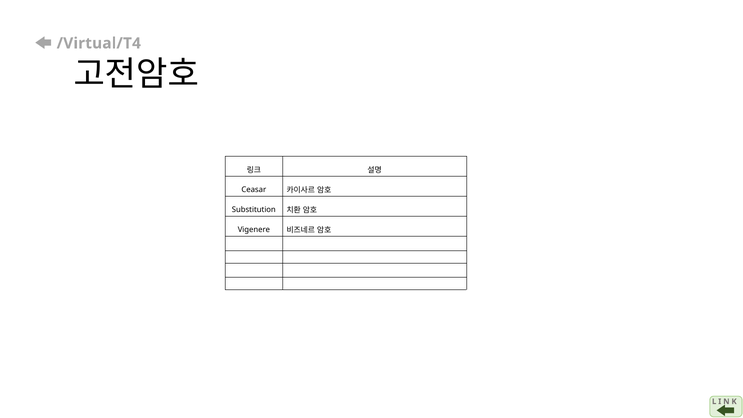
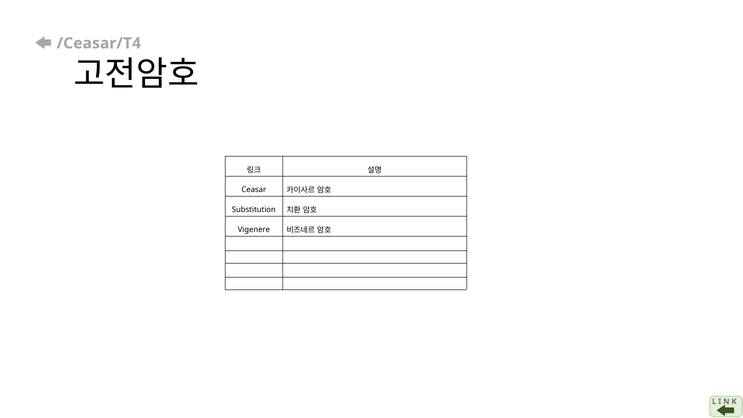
/Virtual/T4: /Virtual/T4 -> /Ceasar/T4
